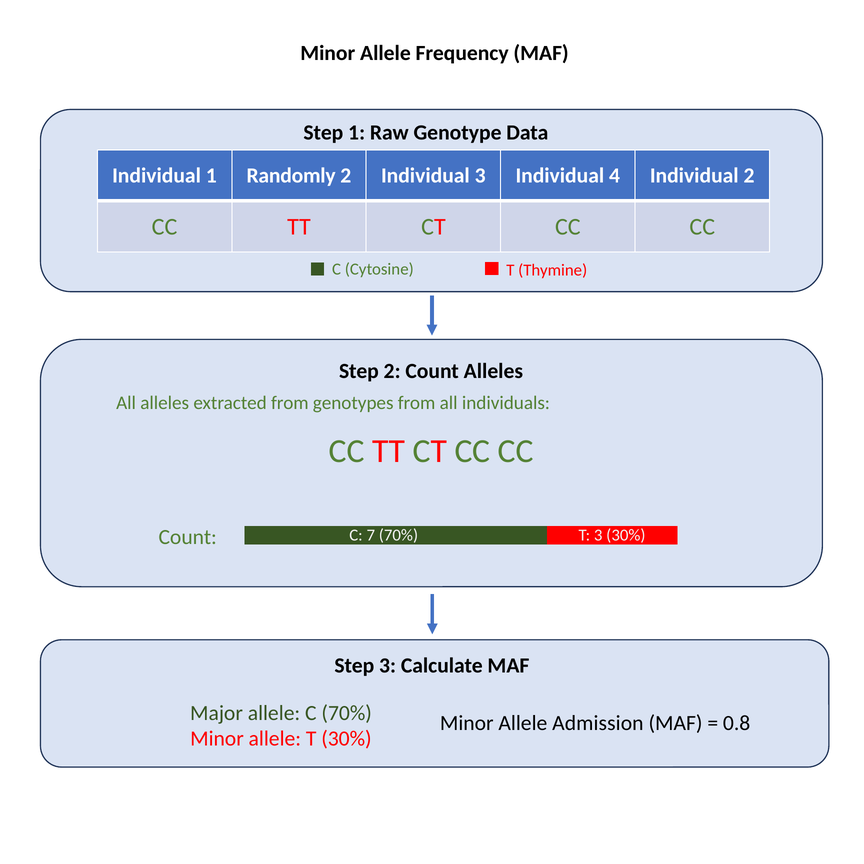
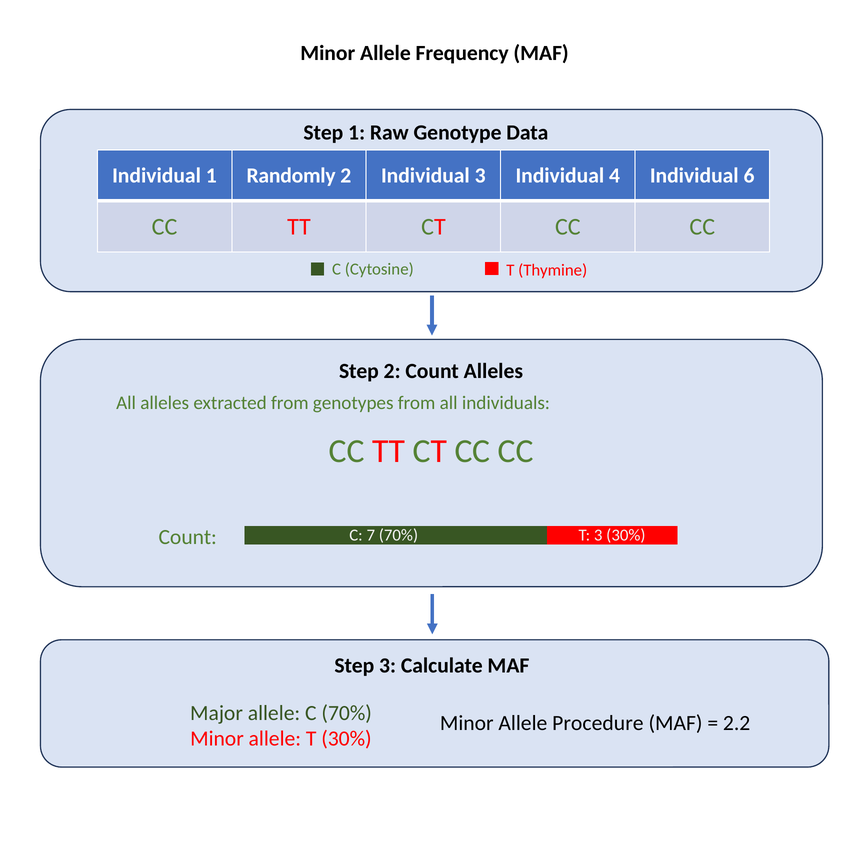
Individual 2: 2 -> 6
Admission: Admission -> Procedure
0.8: 0.8 -> 2.2
